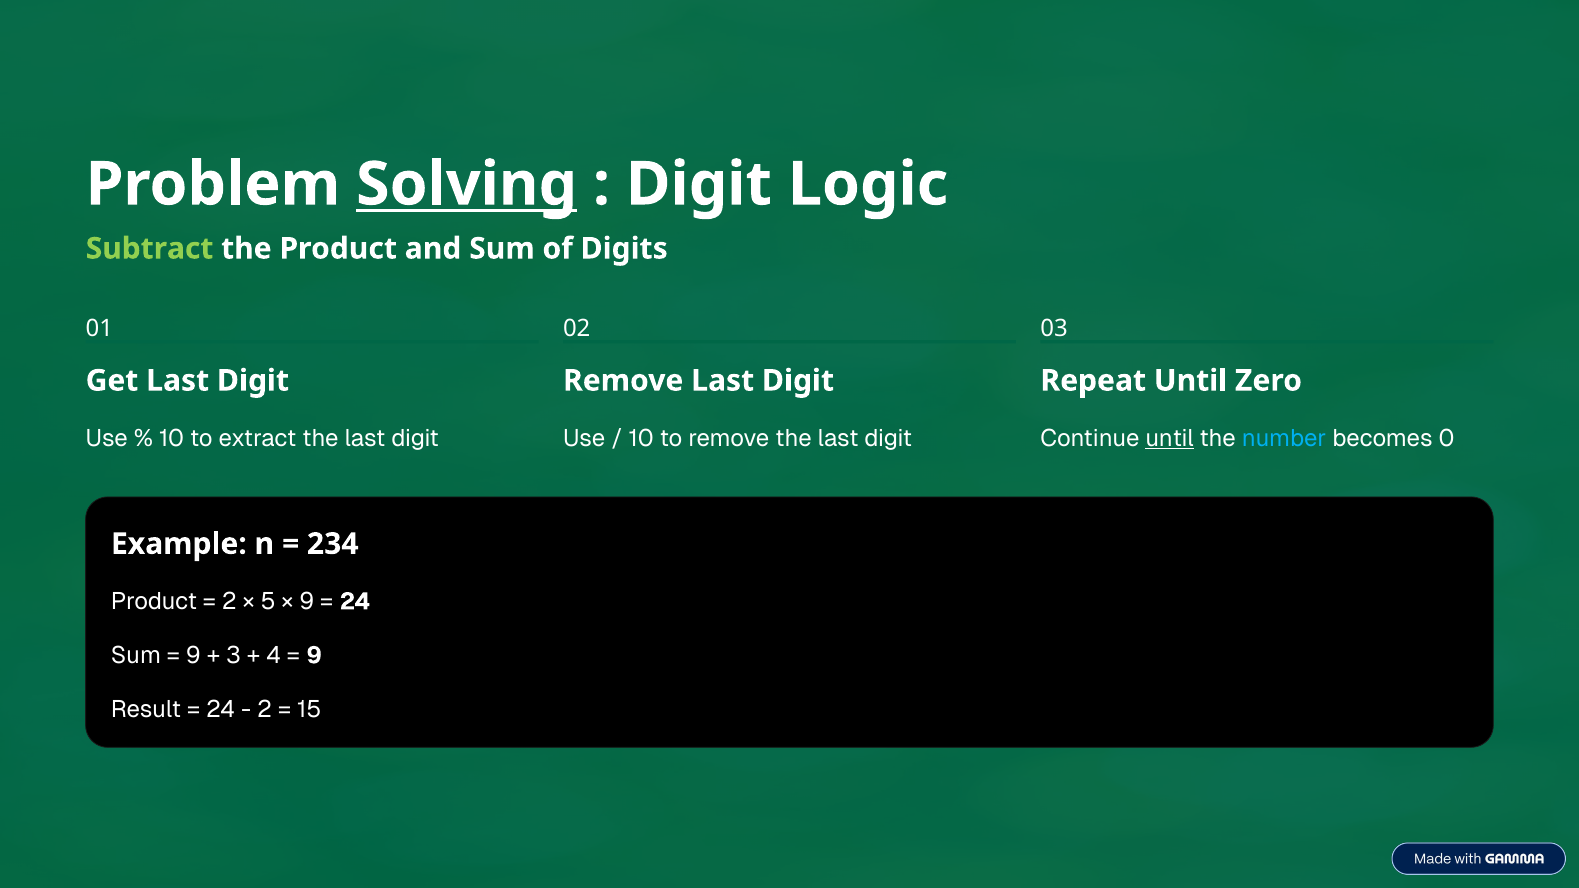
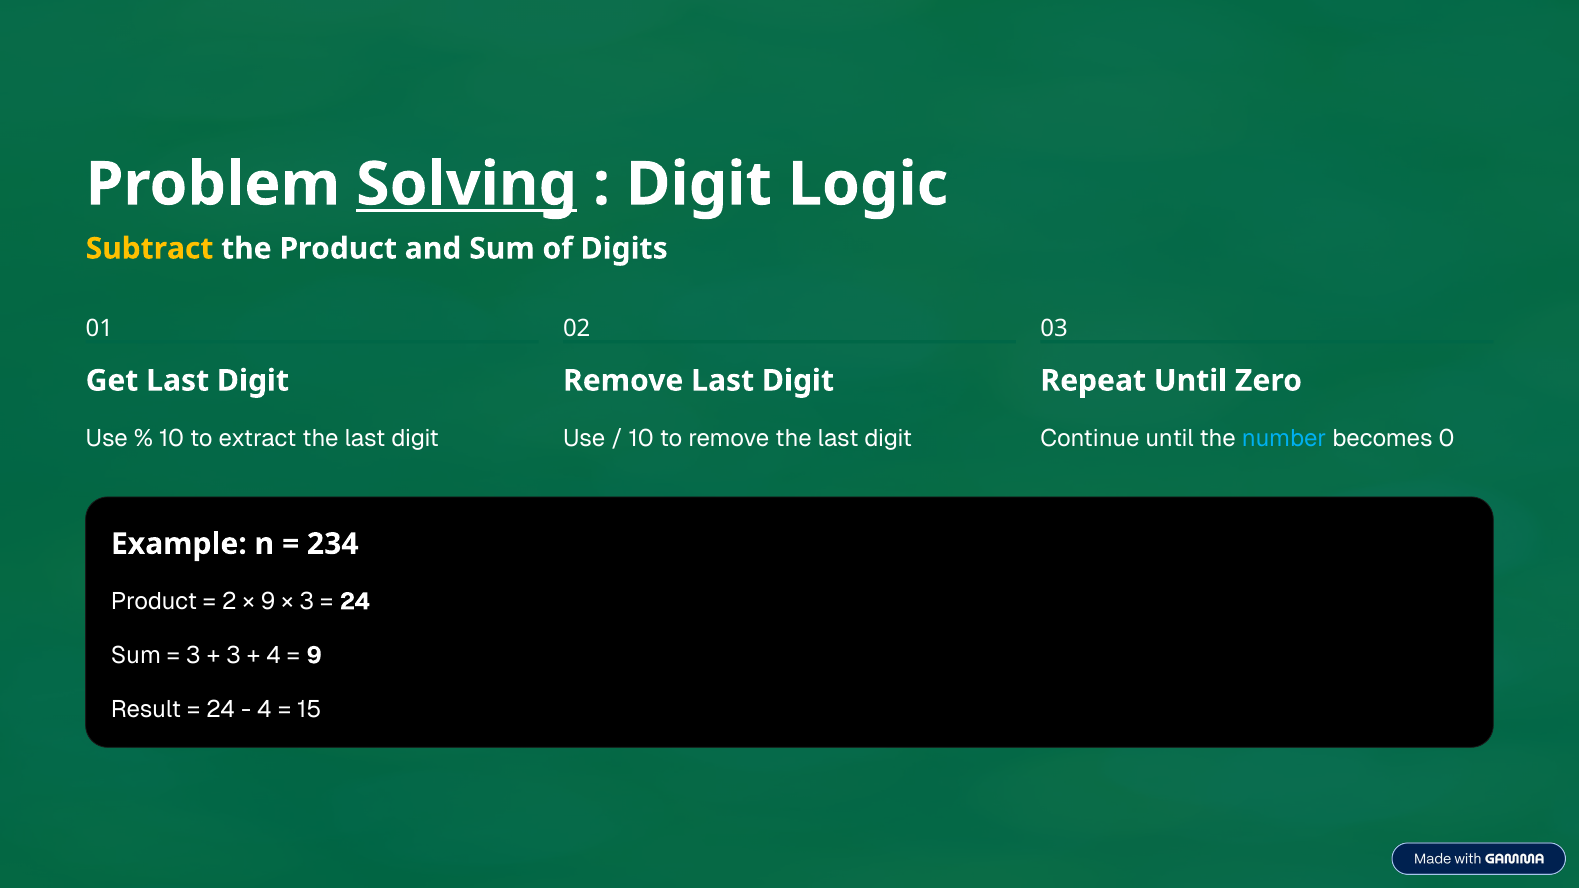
Subtract colour: light green -> yellow
until at (1170, 438) underline: present -> none
5 at (268, 602): 5 -> 9
9 at (307, 602): 9 -> 3
9 at (193, 655): 9 -> 3
2 at (265, 709): 2 -> 4
